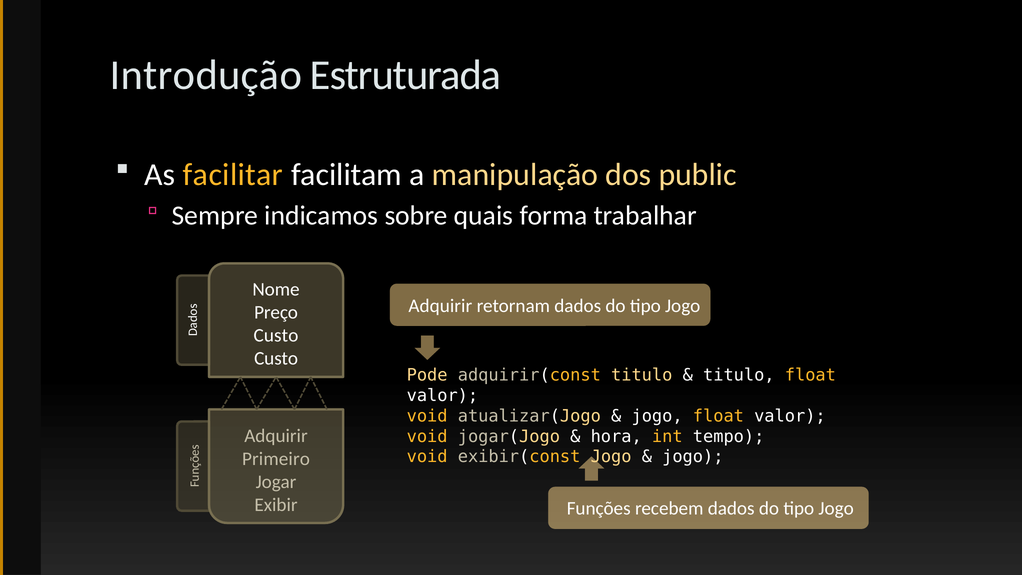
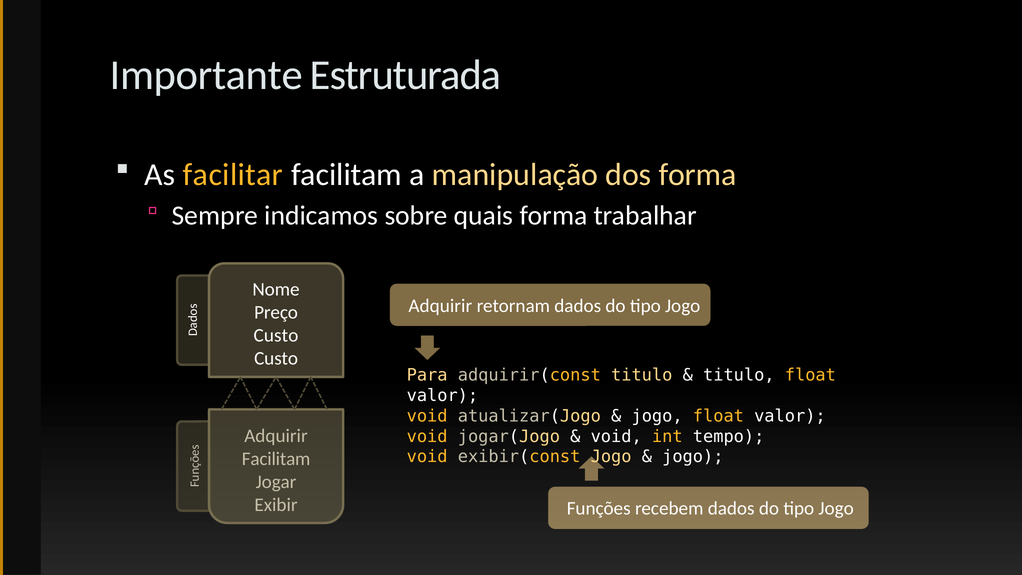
Introdução: Introdução -> Importante
dos public: public -> forma
Pode: Pode -> Para
hora at (616, 436): hora -> void
Primeiro at (276, 459): Primeiro -> Facilitam
